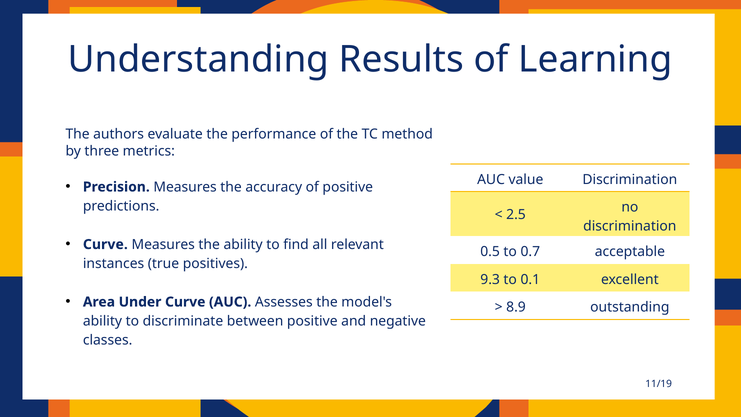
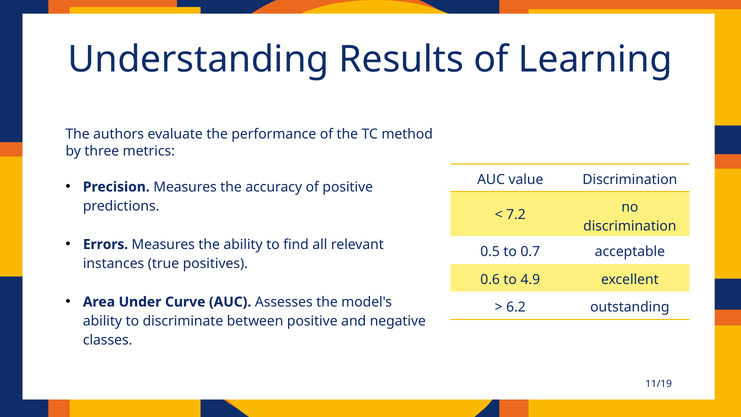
2.5: 2.5 -> 7.2
Curve at (105, 244): Curve -> Errors
9.3: 9.3 -> 0.6
0.1: 0.1 -> 4.9
8.9: 8.9 -> 6.2
